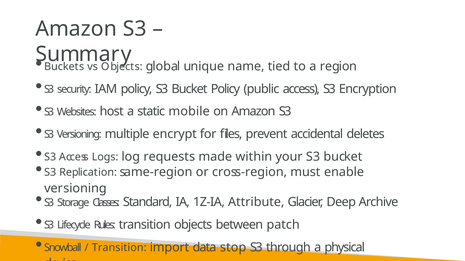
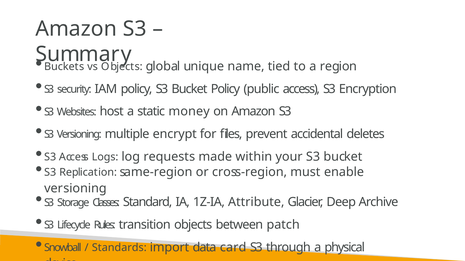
mobile: mobile -> money
Transition at (119, 248): Transition -> Standards
stop: stop -> card
